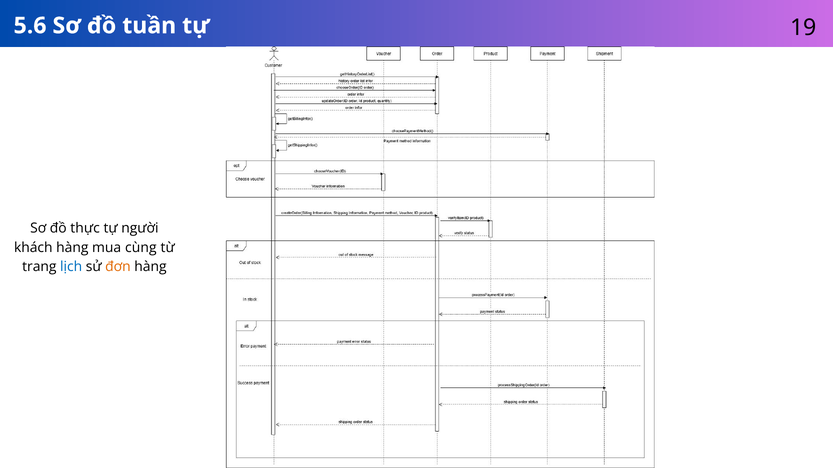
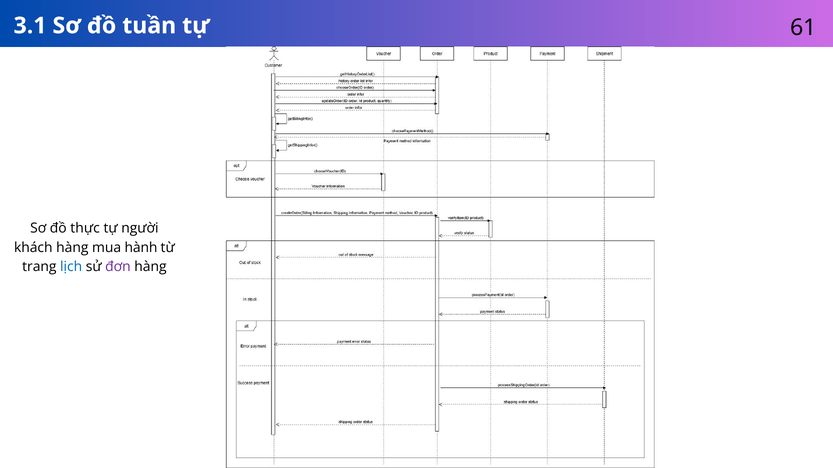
5.6: 5.6 -> 3.1
19: 19 -> 61
cùng: cùng -> hành
đơn colour: orange -> purple
